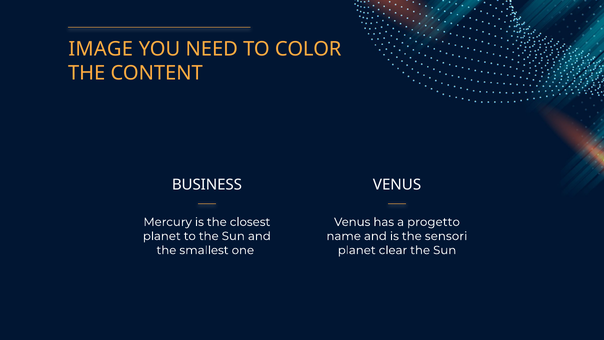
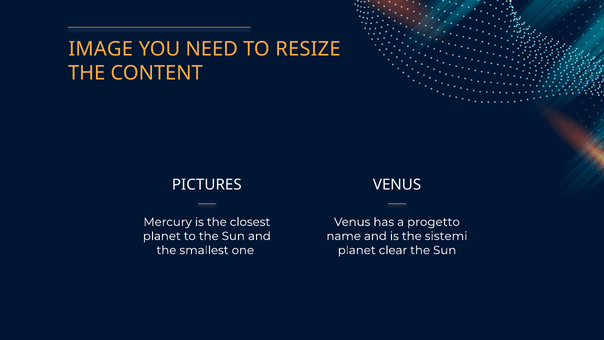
COLOR: COLOR -> RESIZE
BUSINESS: BUSINESS -> PICTURES
sensori: sensori -> sistemi
